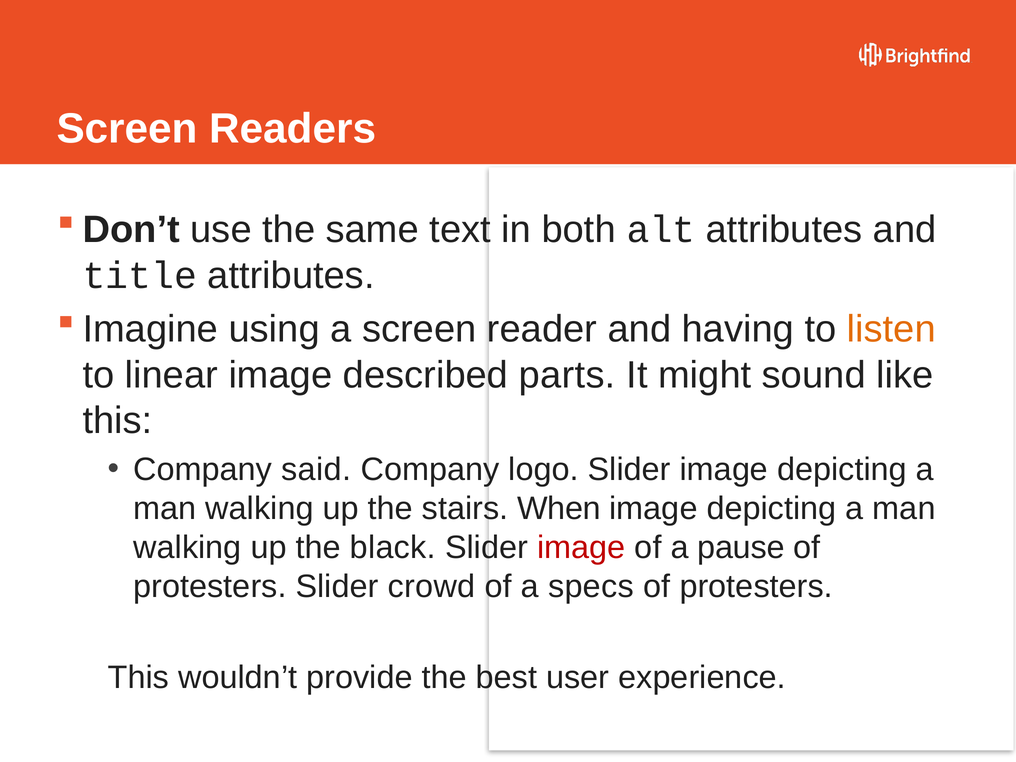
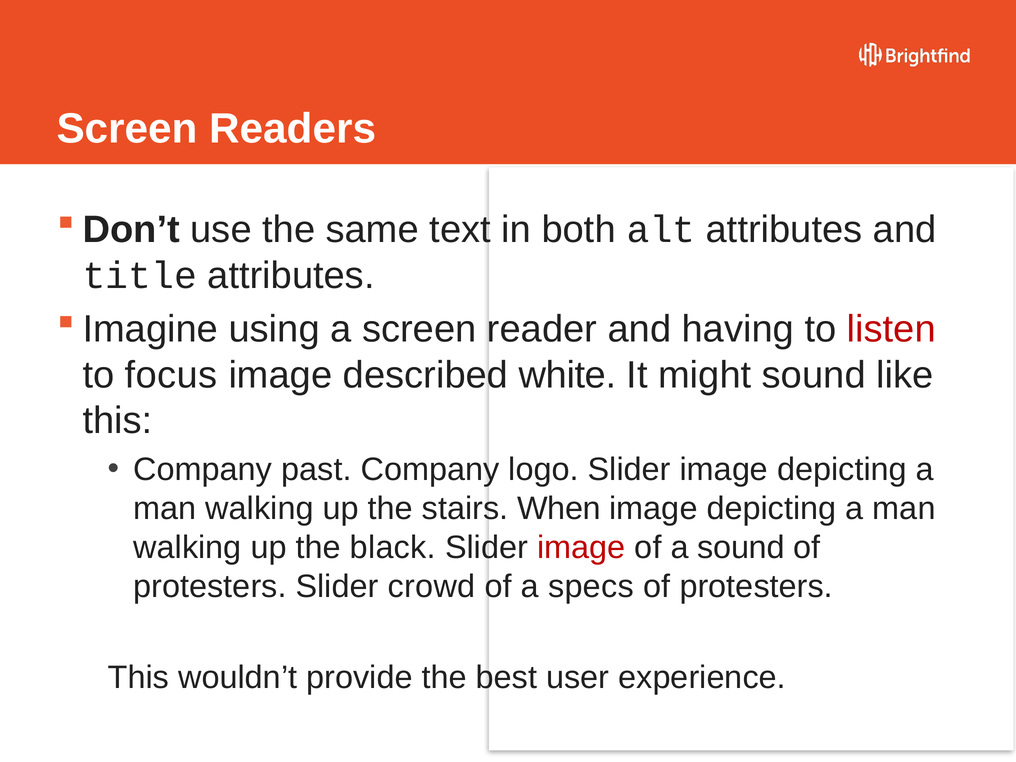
listen colour: orange -> red
linear: linear -> focus
parts: parts -> white
said: said -> past
a pause: pause -> sound
